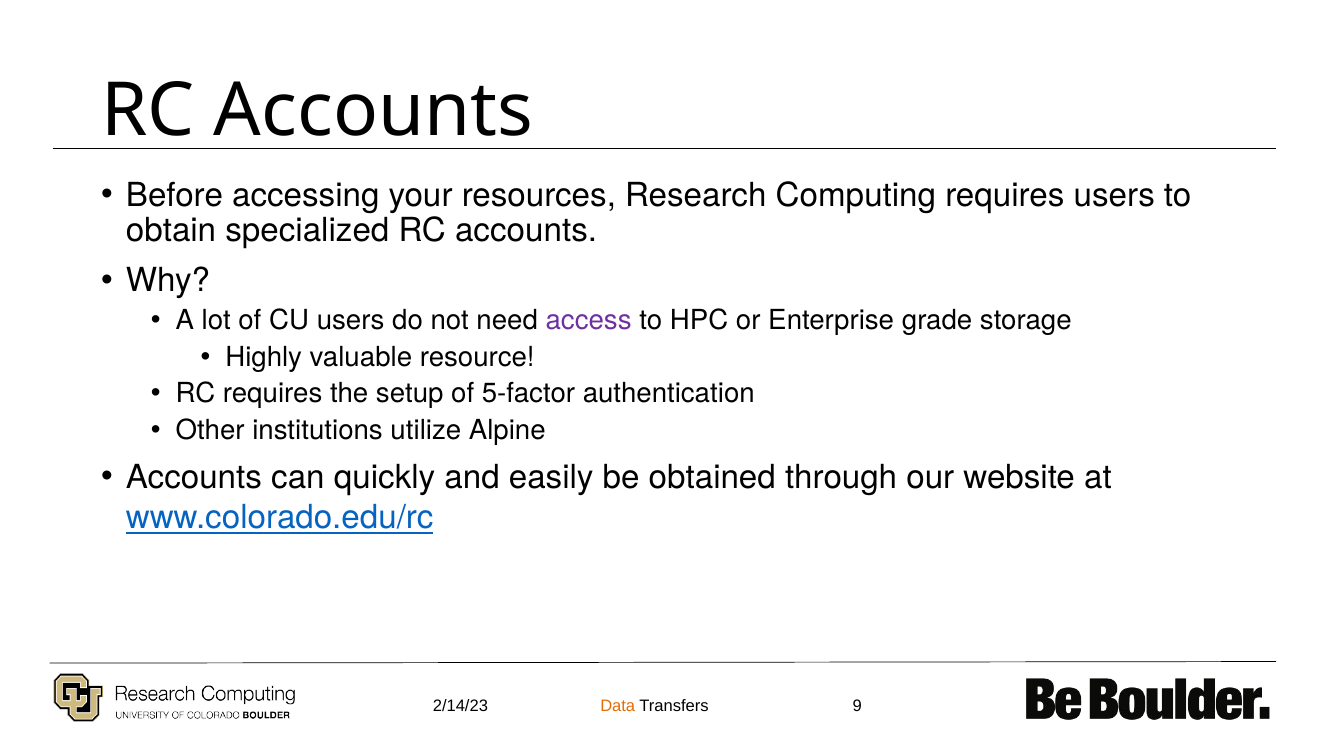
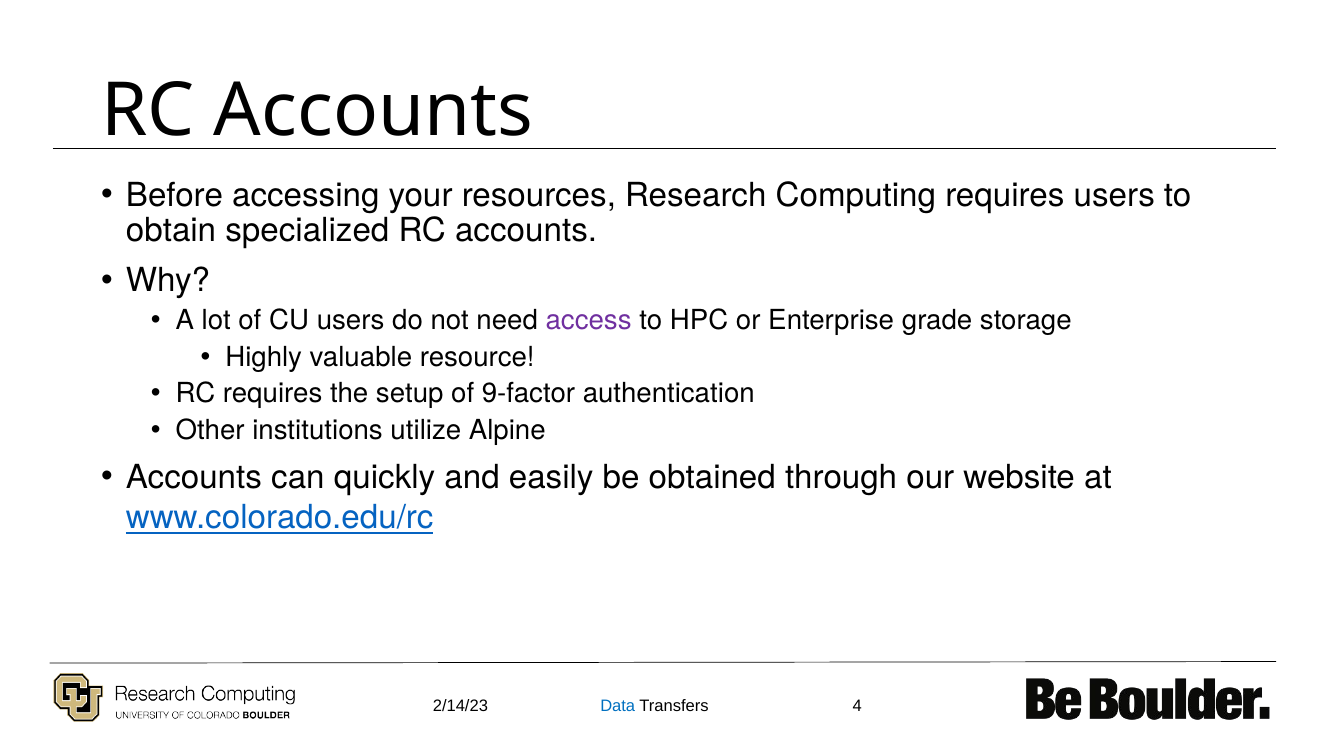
5-factor: 5-factor -> 9-factor
Data colour: orange -> blue
9: 9 -> 4
